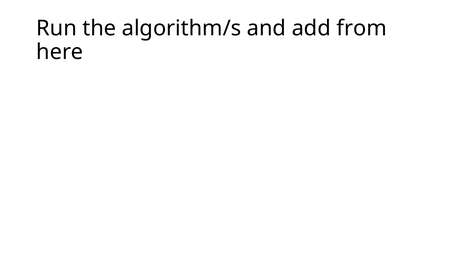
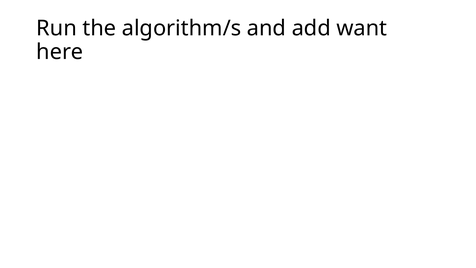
from: from -> want
